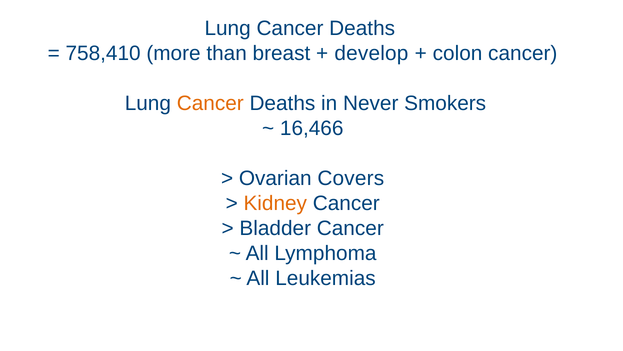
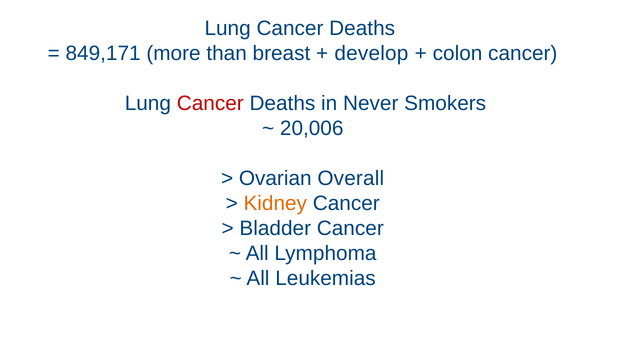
758,410: 758,410 -> 849,171
Cancer at (210, 103) colour: orange -> red
16,466: 16,466 -> 20,006
Covers: Covers -> Overall
